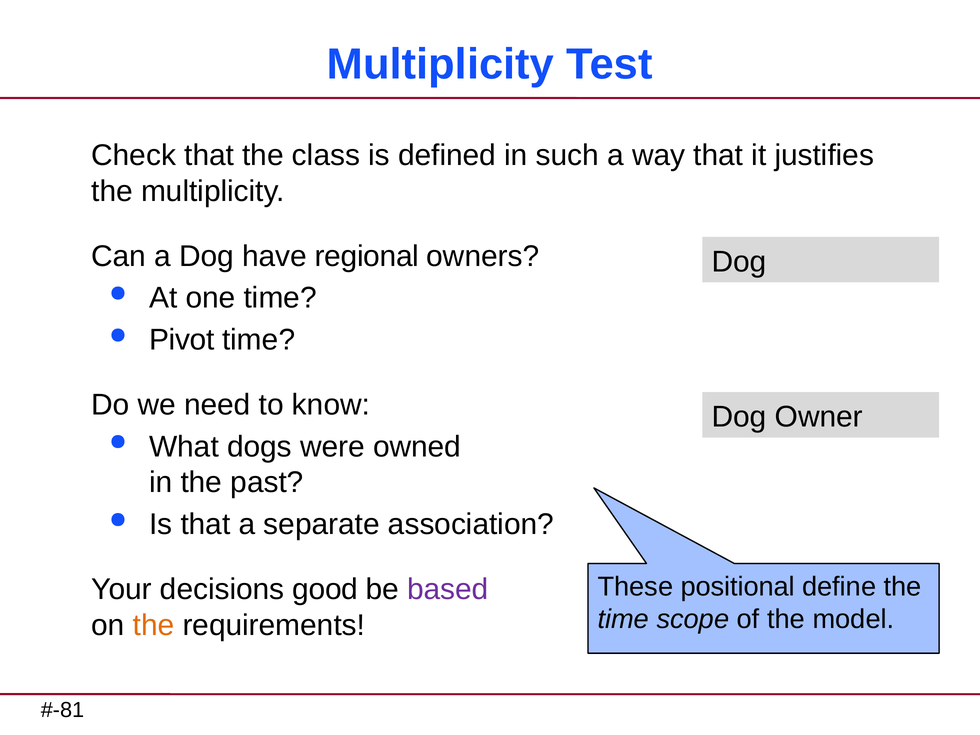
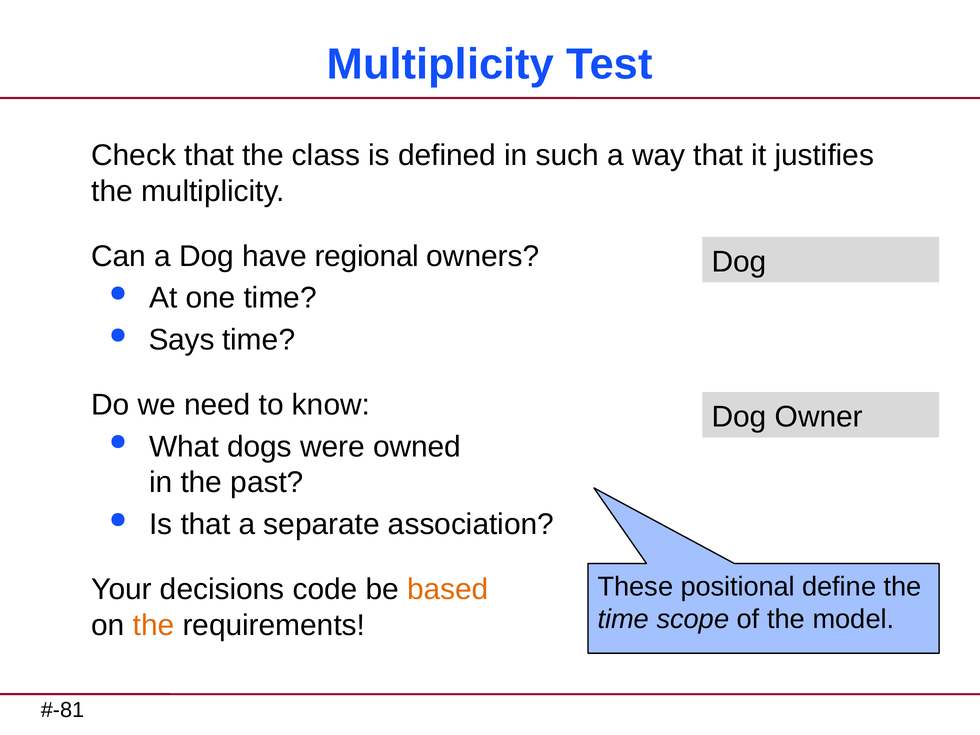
Pivot: Pivot -> Says
good: good -> code
based colour: purple -> orange
